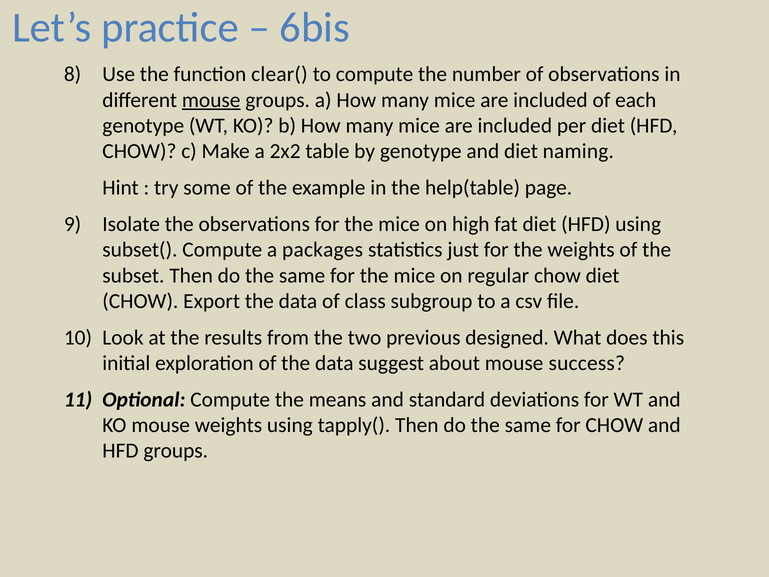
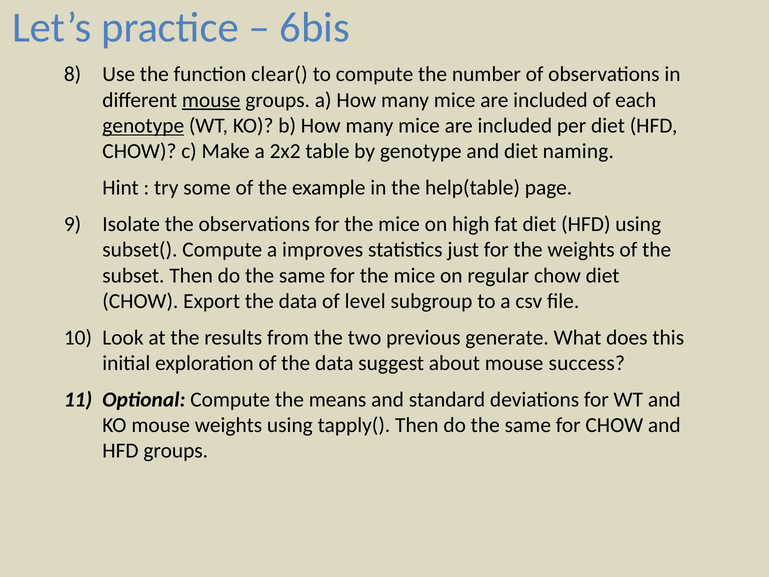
genotype at (143, 126) underline: none -> present
packages: packages -> improves
class: class -> level
designed: designed -> generate
